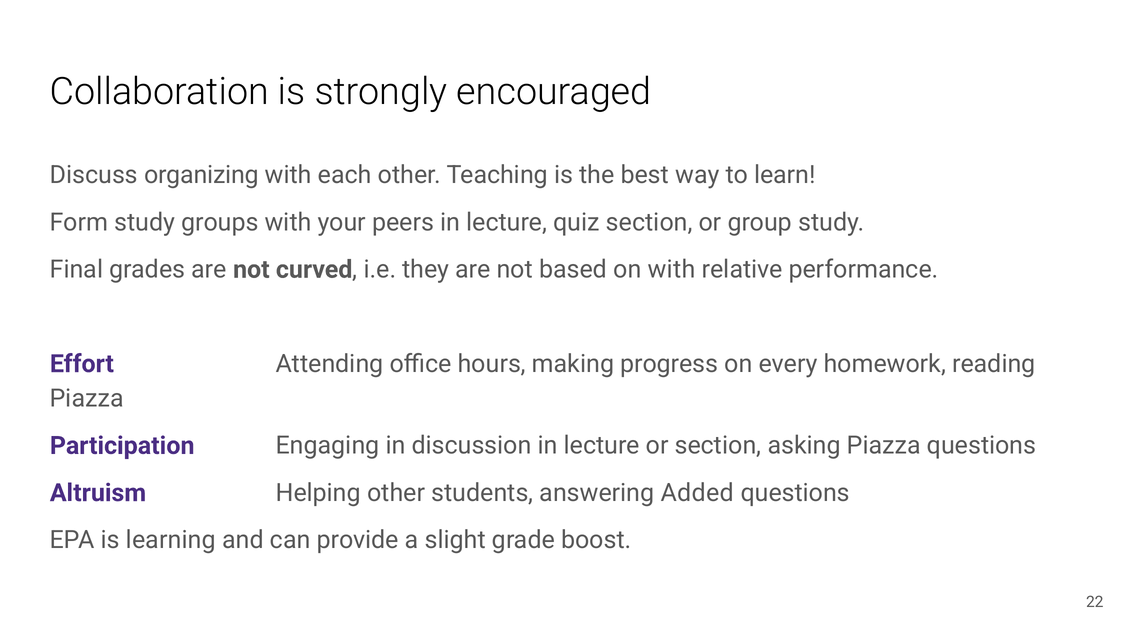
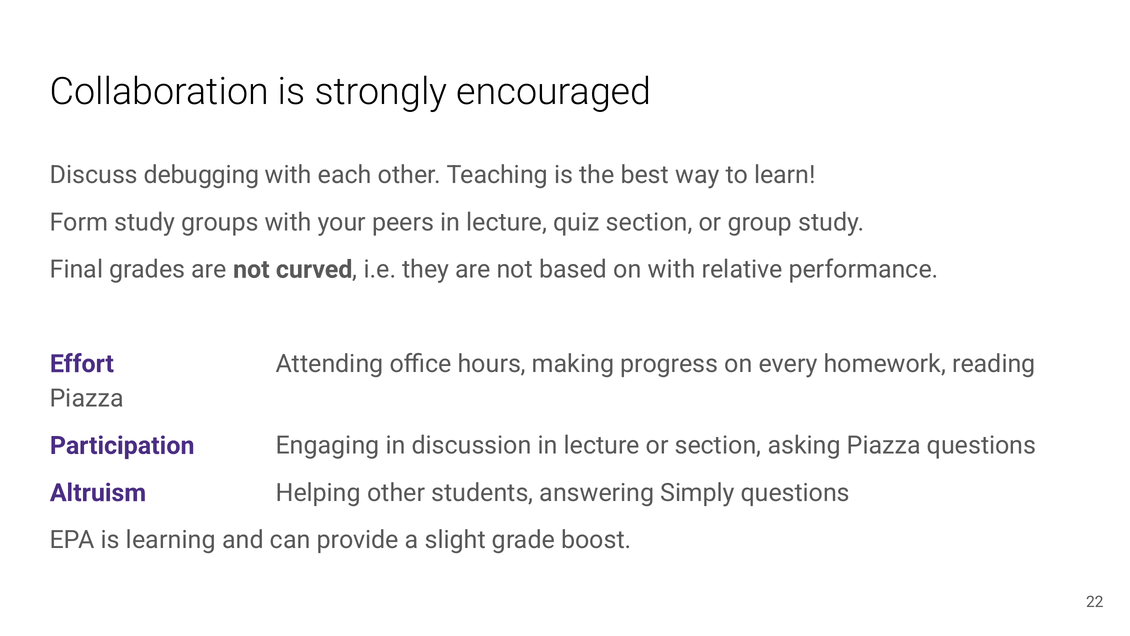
organizing: organizing -> debugging
Added: Added -> Simply
